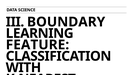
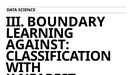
FEATURE: FEATURE -> AGAINST
